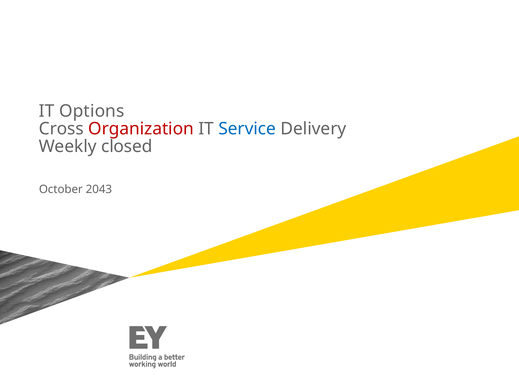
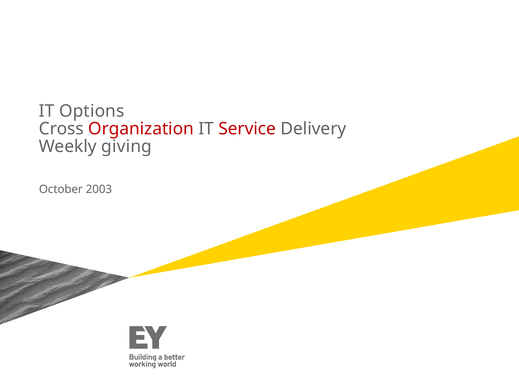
Service colour: blue -> red
closed: closed -> giving
2043: 2043 -> 2003
